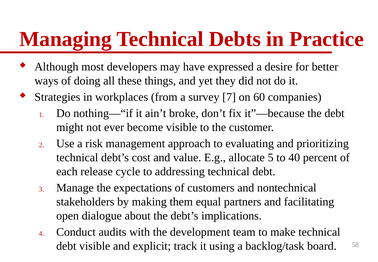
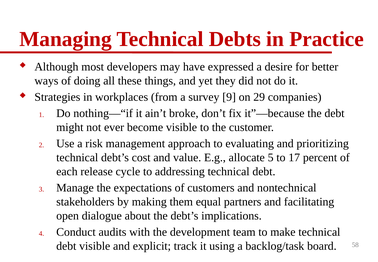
7: 7 -> 9
60: 60 -> 29
40: 40 -> 17
